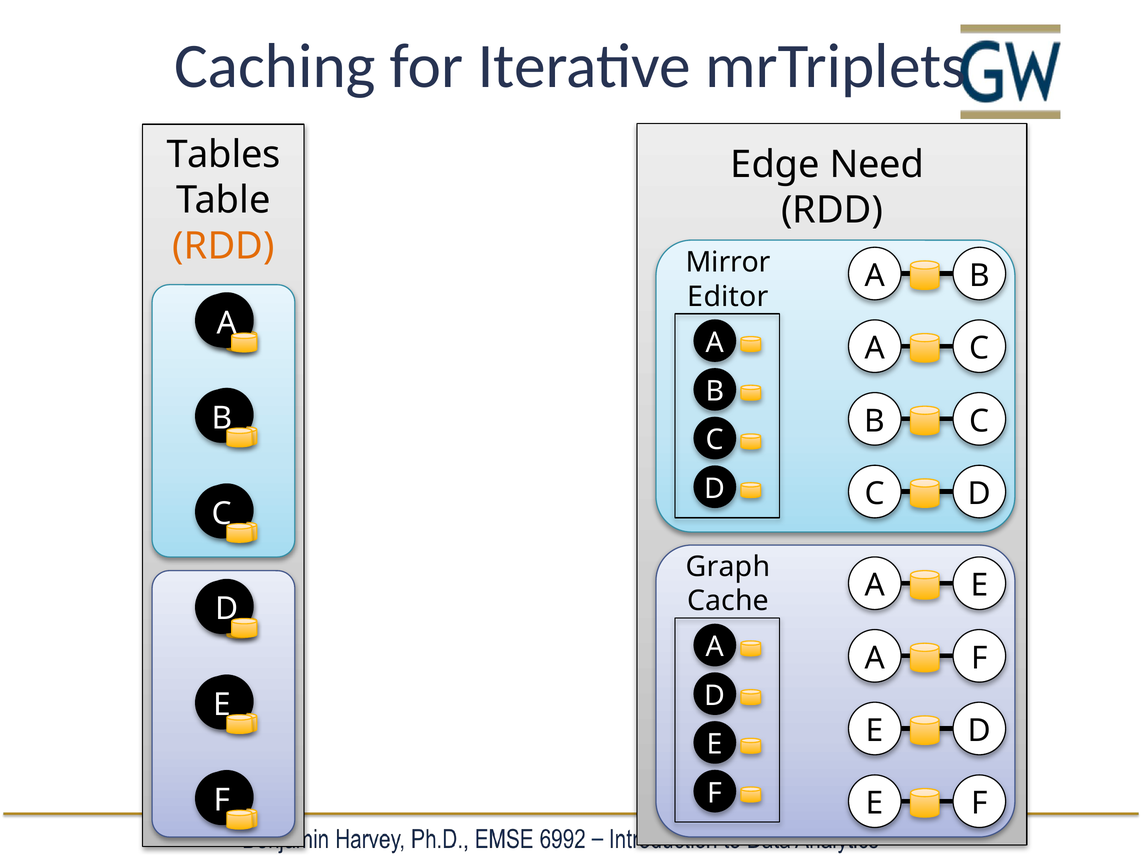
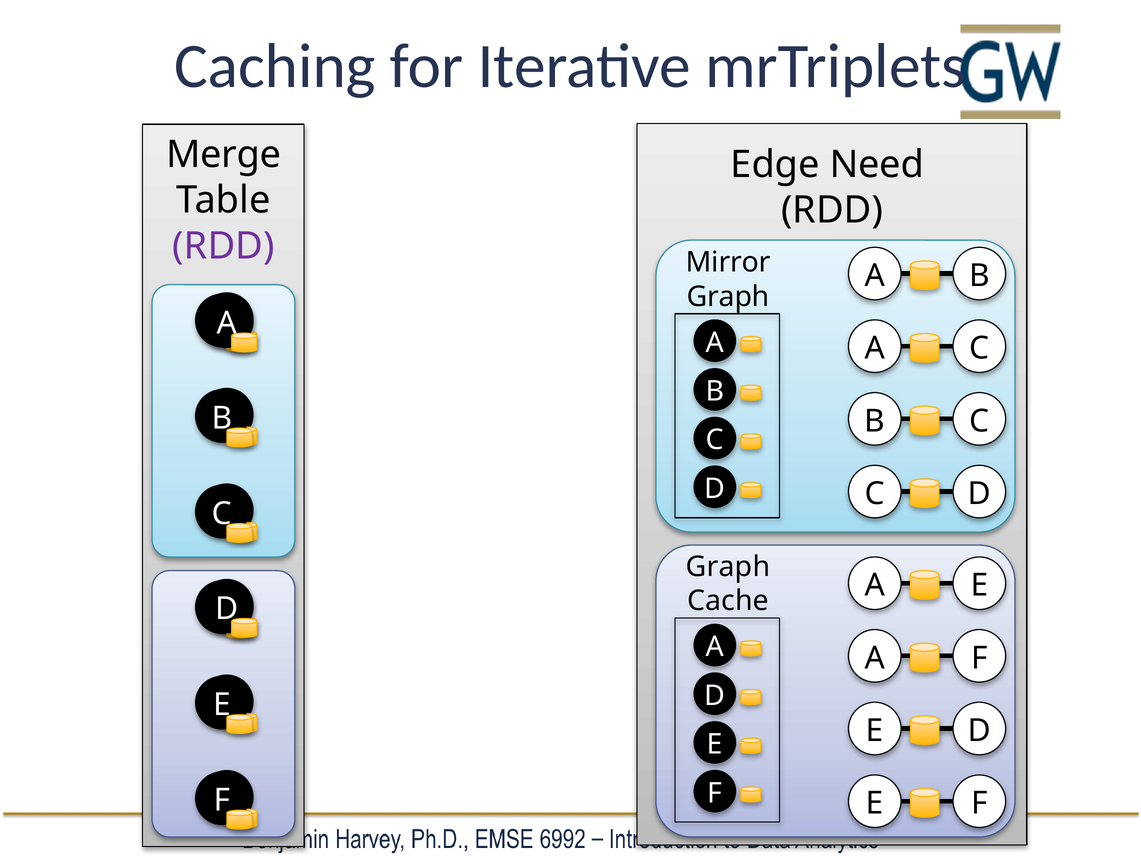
Tables: Tables -> Merge
RDD at (223, 246) colour: orange -> purple
Editor at (728, 297): Editor -> Graph
